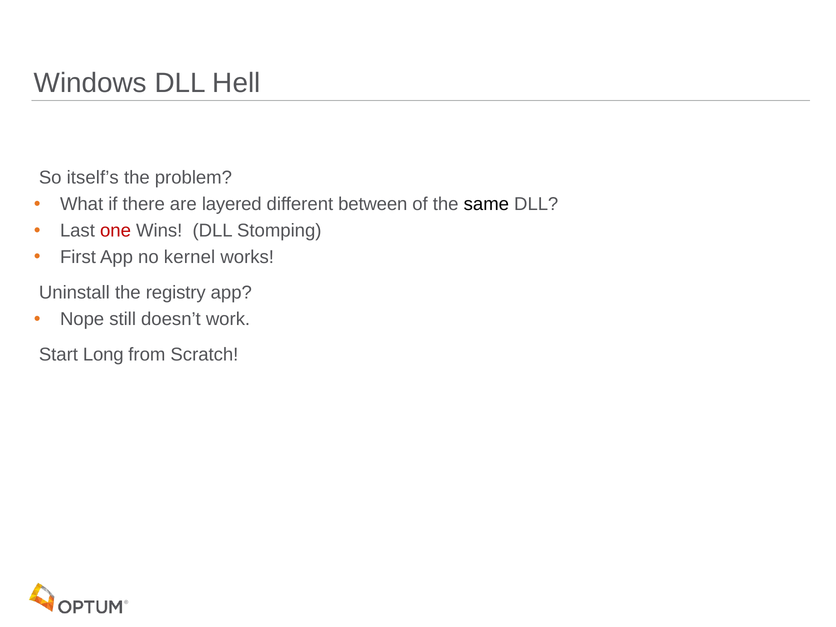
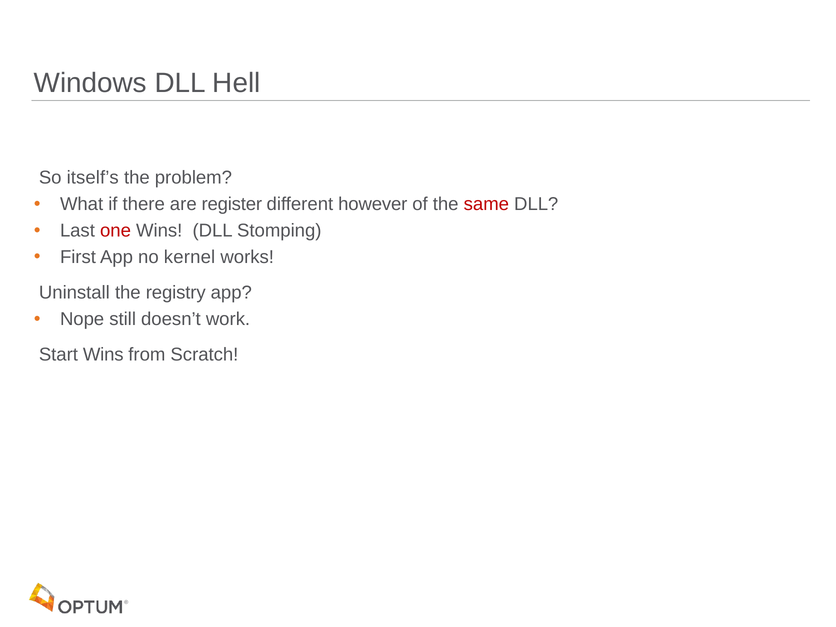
layered: layered -> register
between: between -> however
same colour: black -> red
Start Long: Long -> Wins
